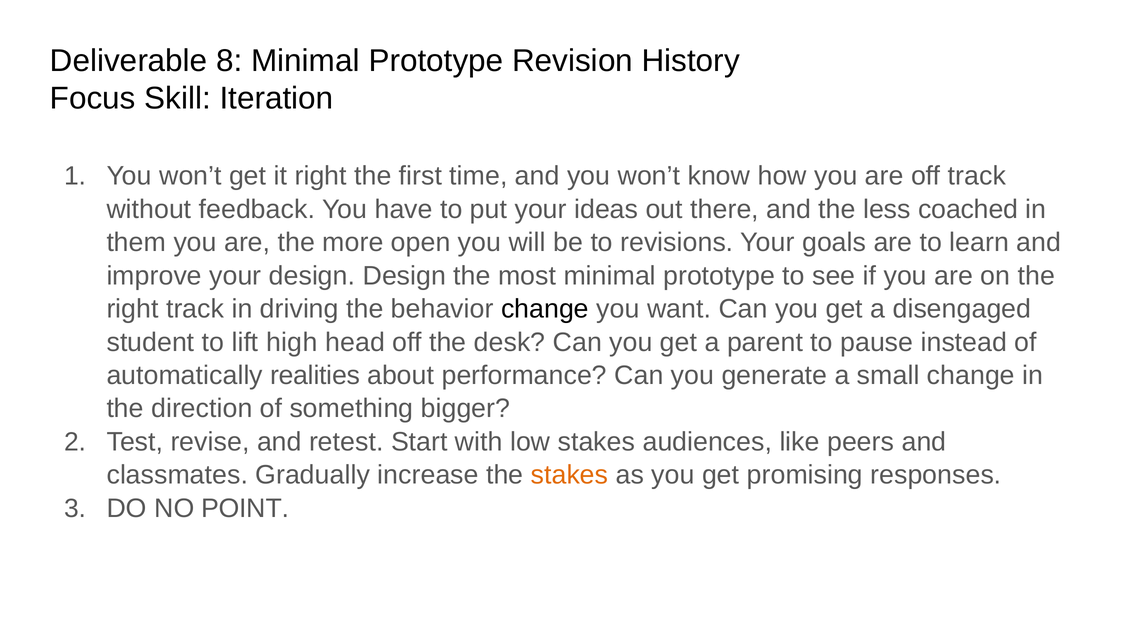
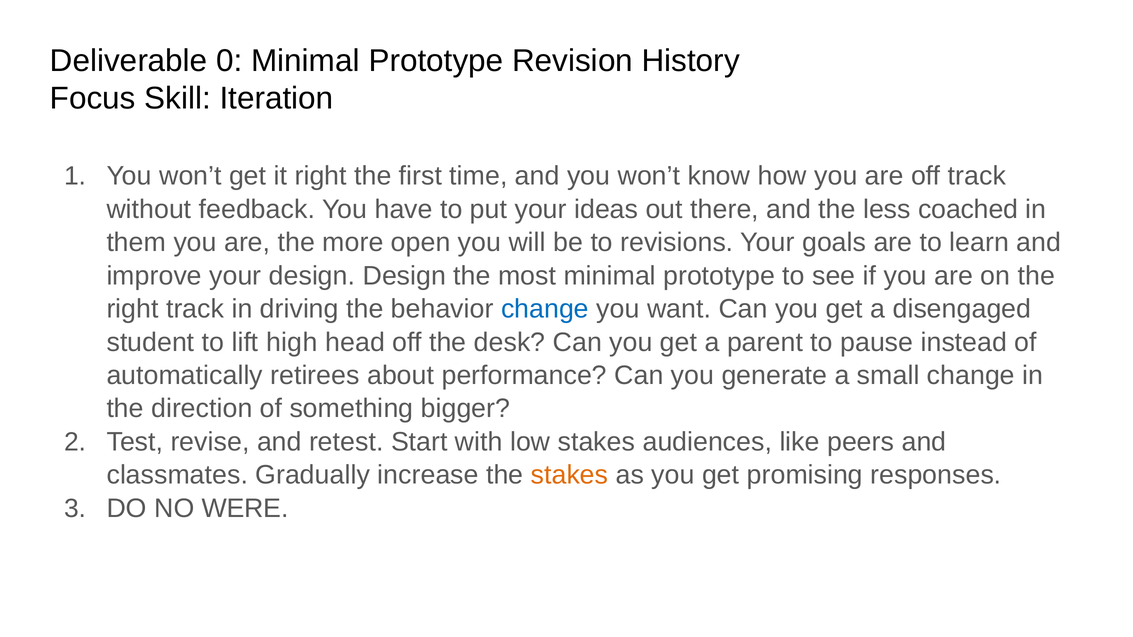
8: 8 -> 0
change at (545, 309) colour: black -> blue
realities: realities -> retirees
POINT: POINT -> WERE
